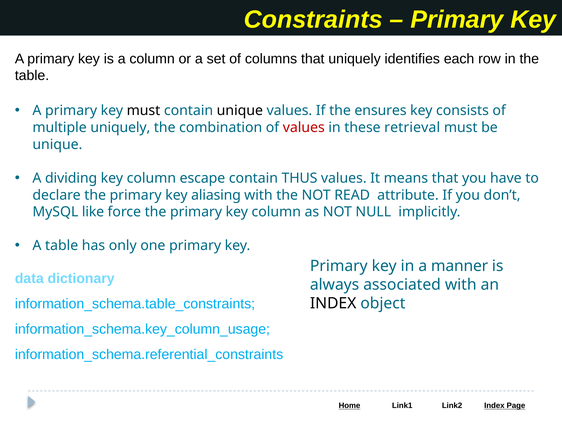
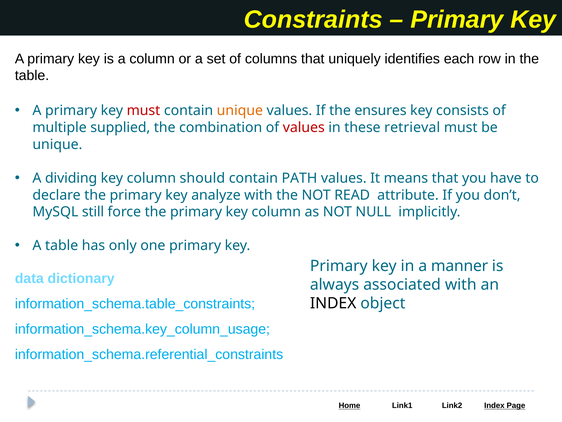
must at (143, 111) colour: black -> red
unique at (240, 111) colour: black -> orange
multiple uniquely: uniquely -> supplied
escape: escape -> should
THUS: THUS -> PATH
aliasing: aliasing -> analyze
like: like -> still
